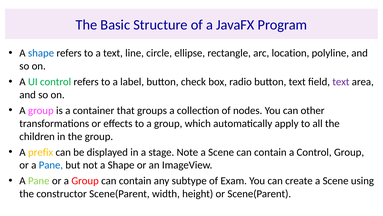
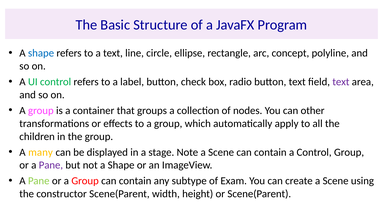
location: location -> concept
prefix: prefix -> many
Pane at (51, 165) colour: blue -> purple
